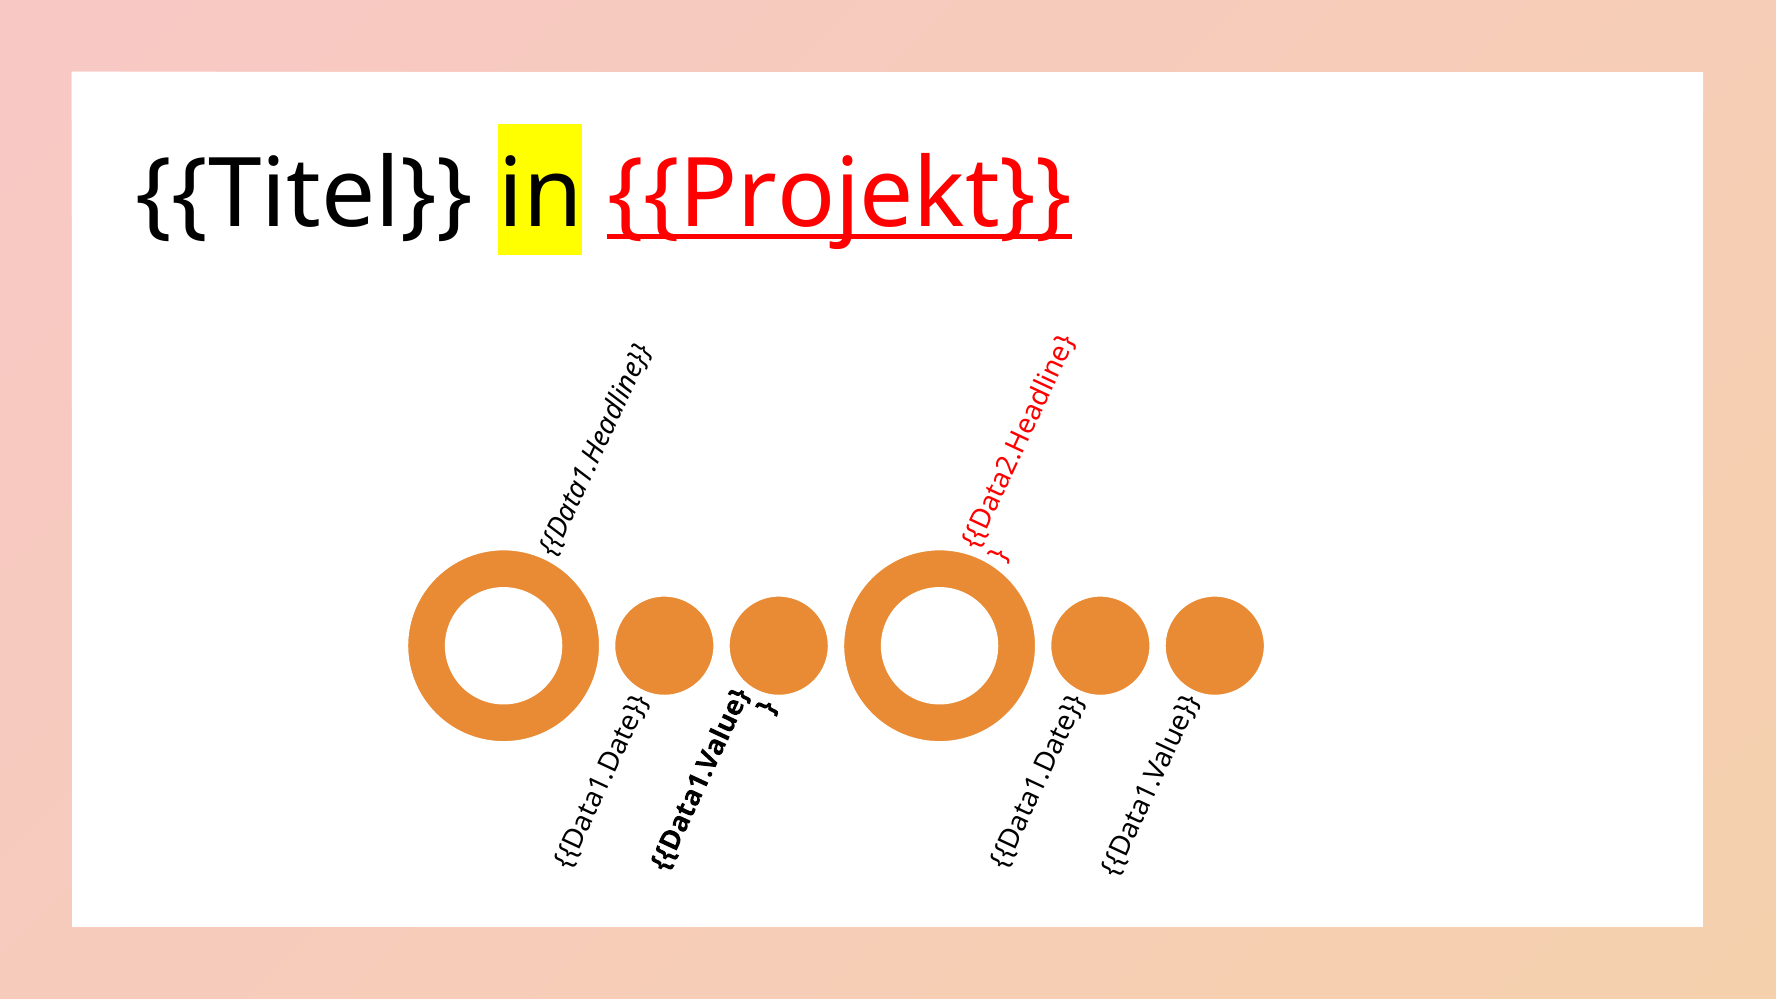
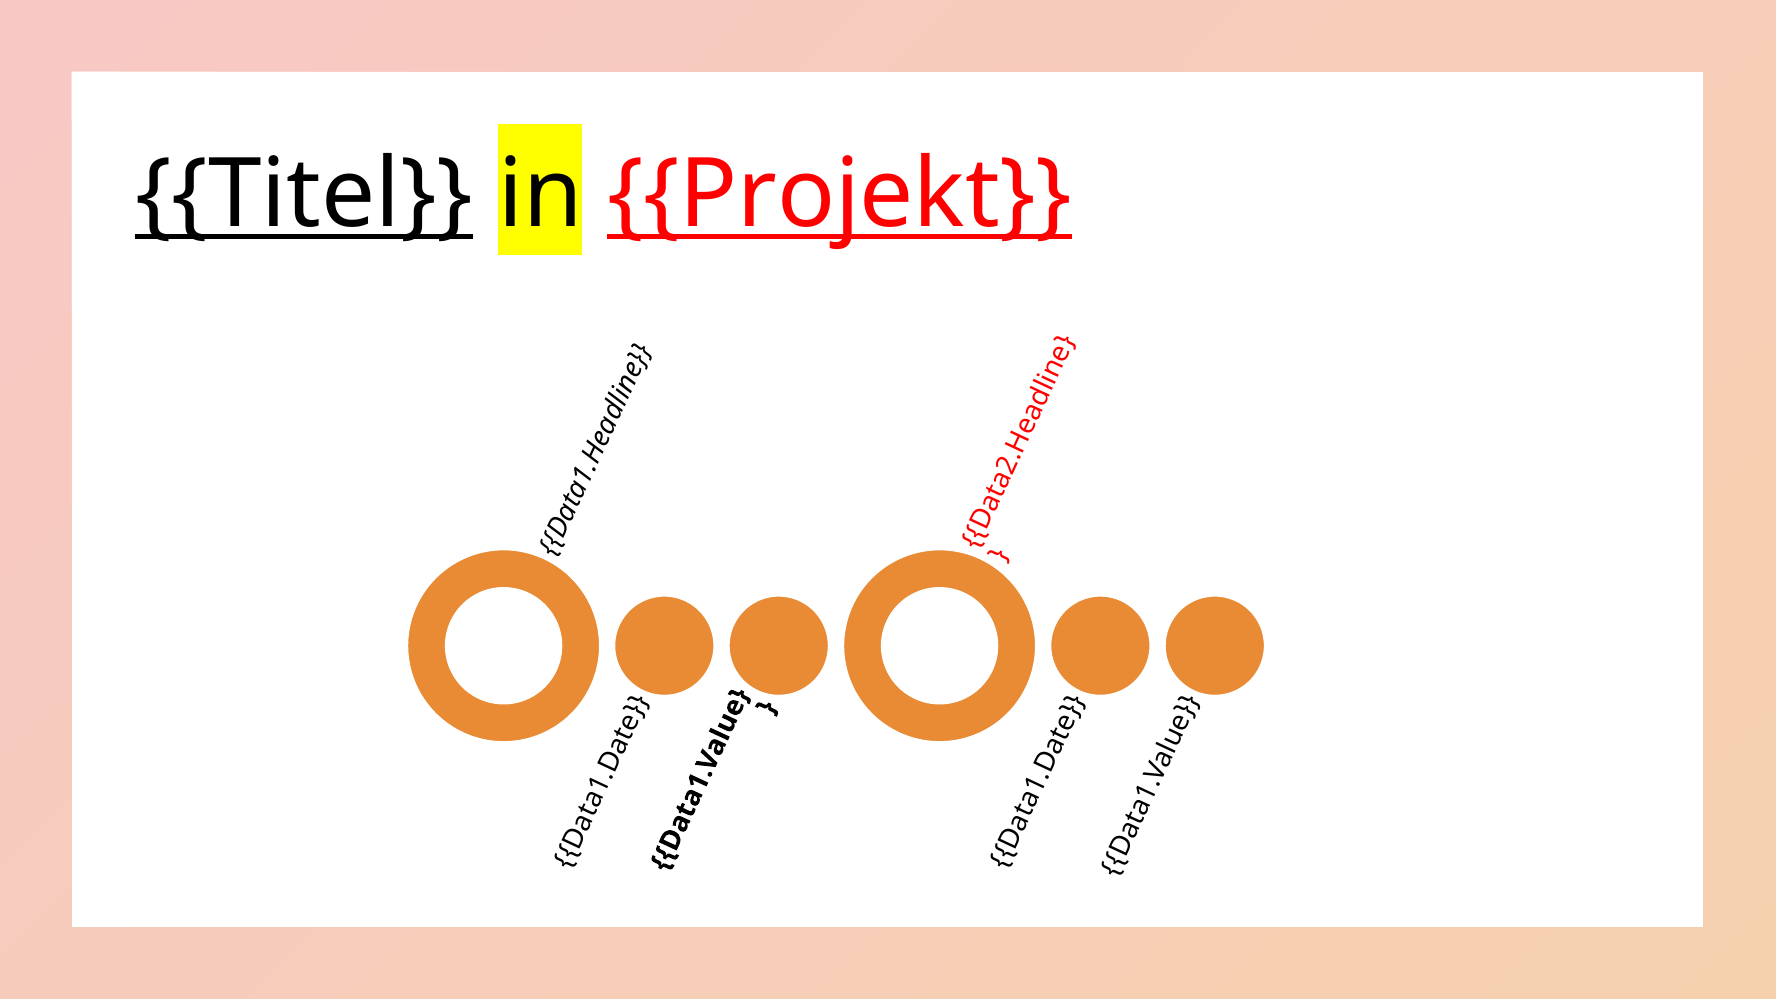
Titel underline: none -> present
